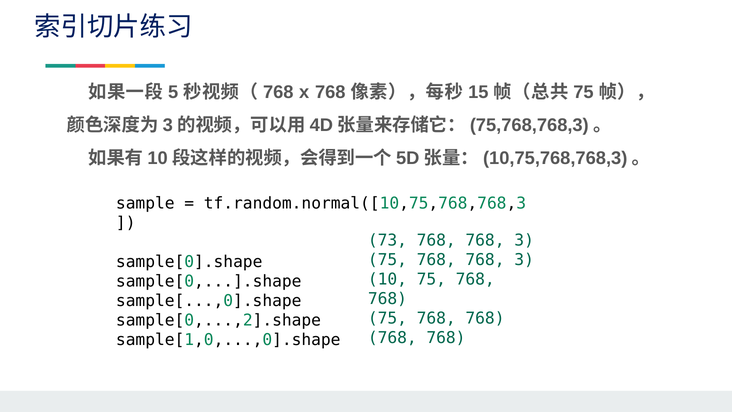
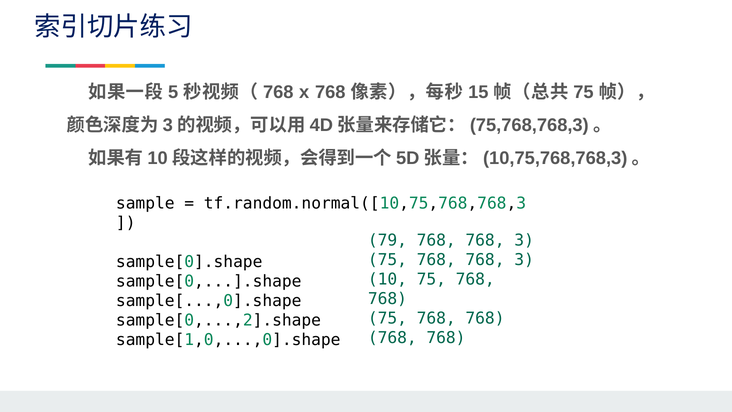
73: 73 -> 79
